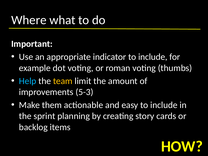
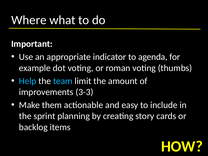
indicator to include: include -> agenda
team colour: yellow -> light blue
5-3: 5-3 -> 3-3
